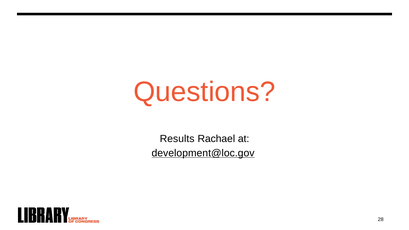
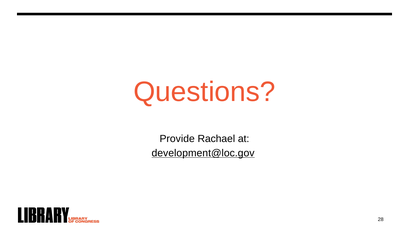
Results: Results -> Provide
